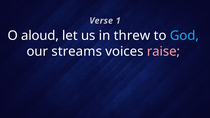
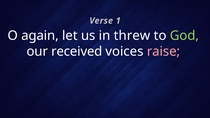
aloud: aloud -> again
God colour: light blue -> light green
streams: streams -> received
